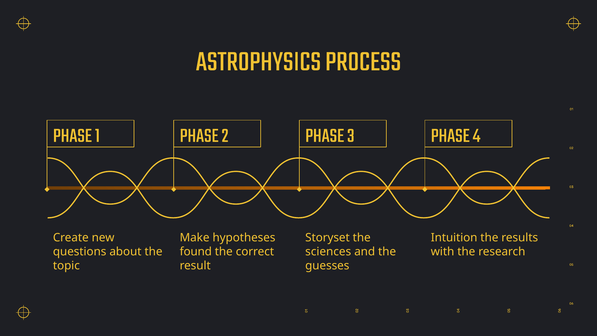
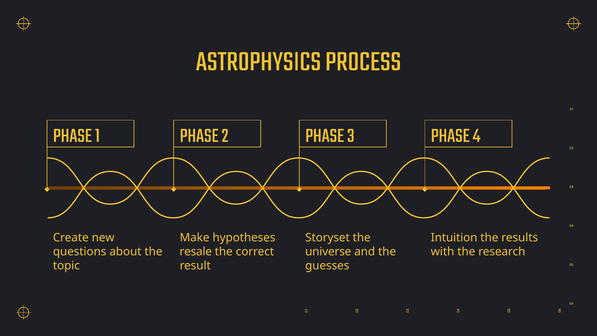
found: found -> resale
sciences: sciences -> universe
